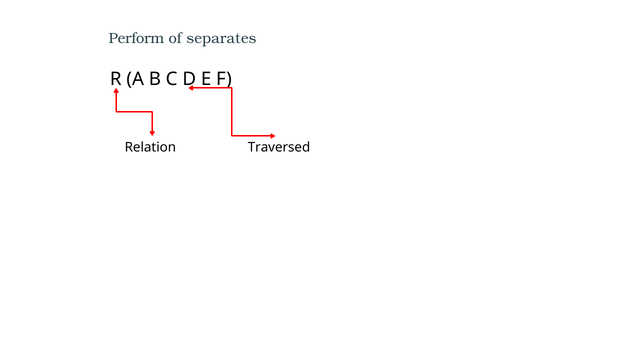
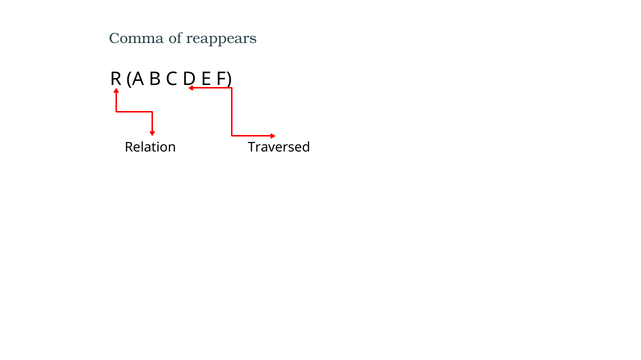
Perform: Perform -> Comma
separates: separates -> reappears
